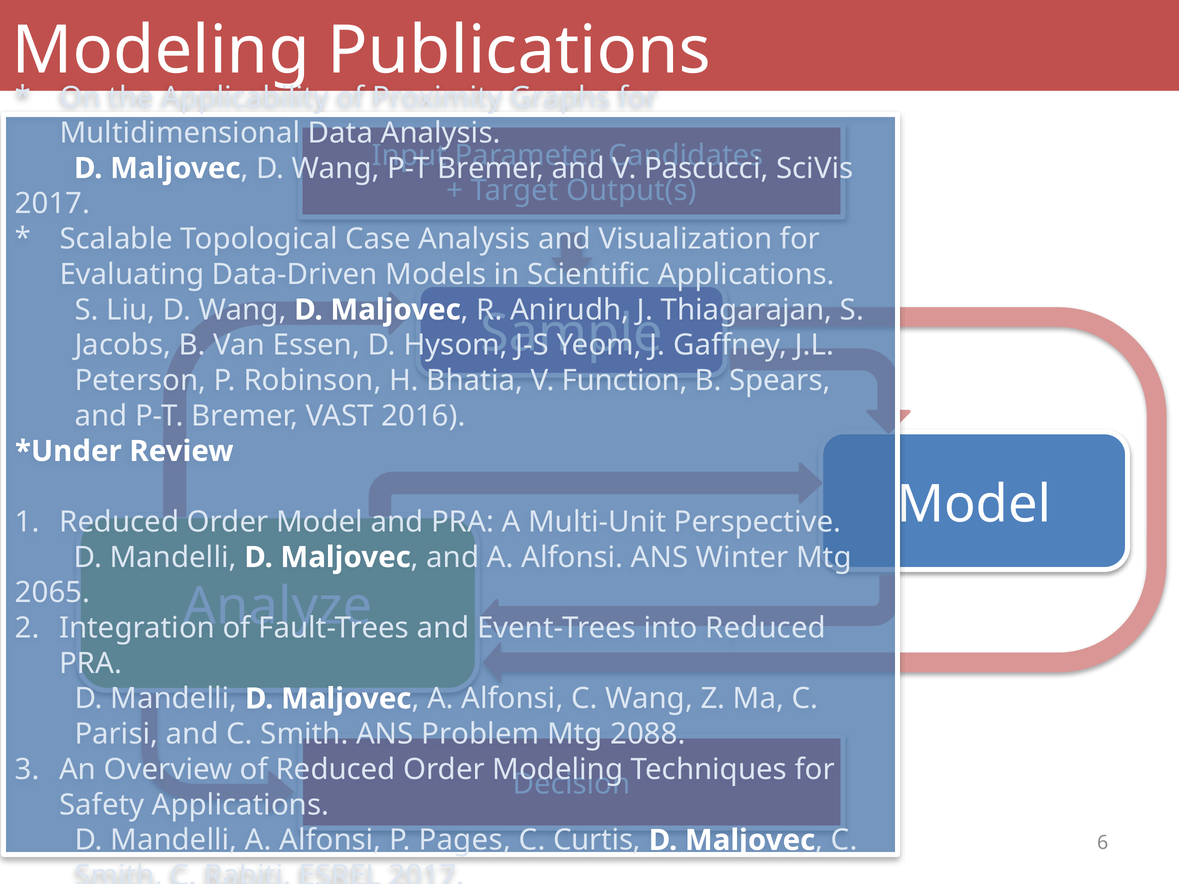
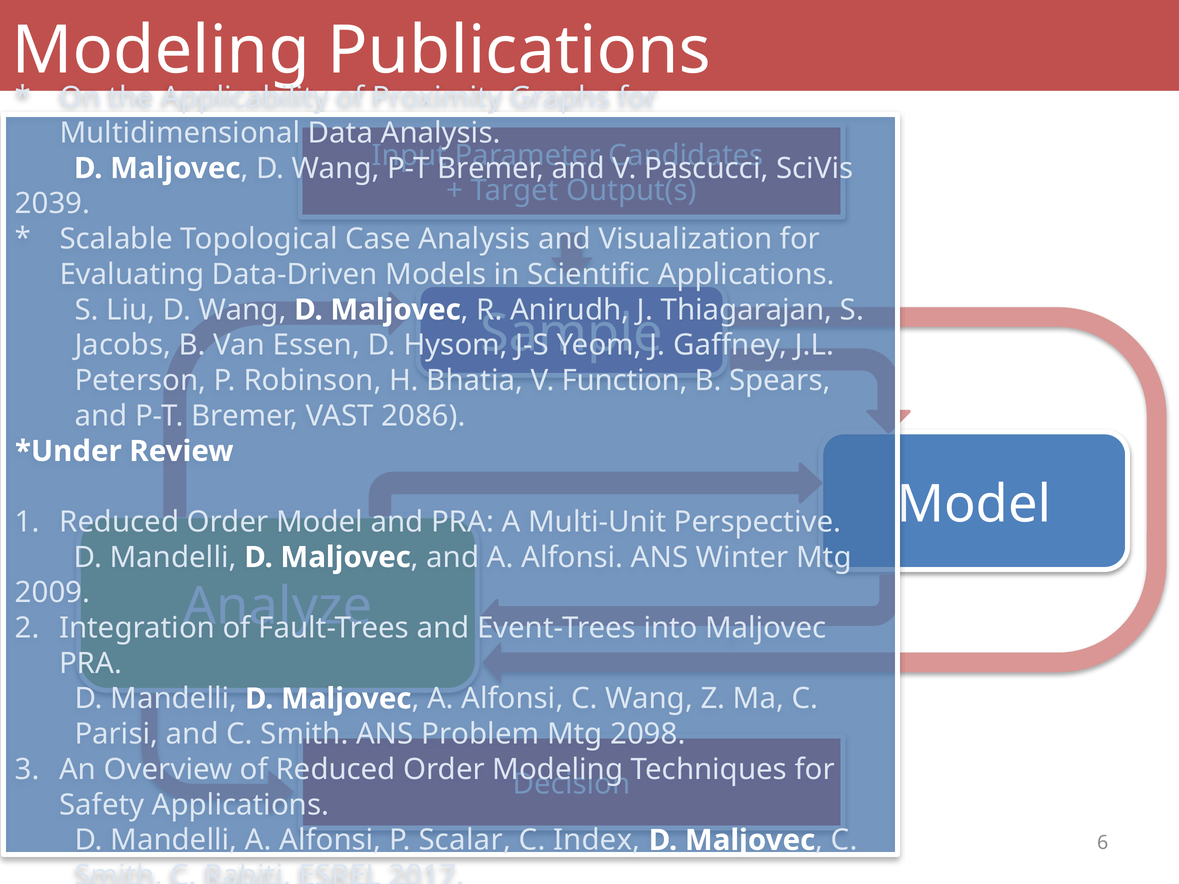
2017 at (53, 204): 2017 -> 2039
2016: 2016 -> 2086
2065: 2065 -> 2009
into Reduced: Reduced -> Maljovec
2088: 2088 -> 2098
Pages: Pages -> Scalar
Curtis: Curtis -> Index
